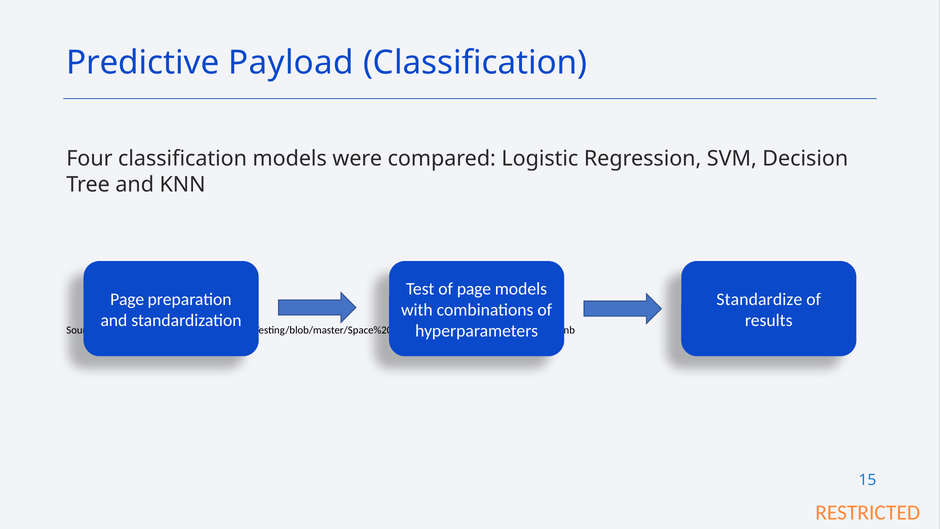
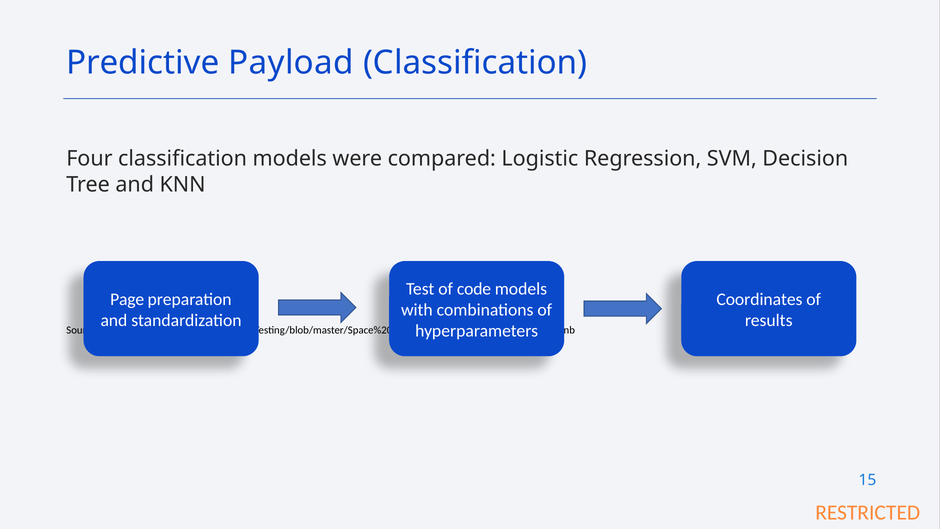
of page: page -> code
Standardize: Standardize -> Coordinates
